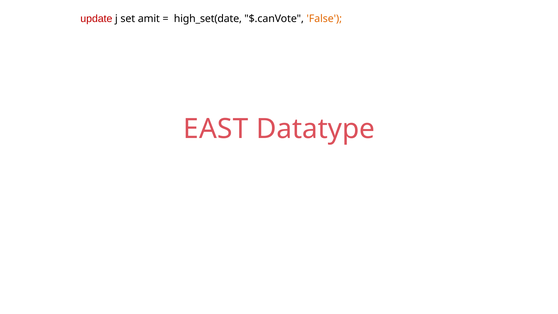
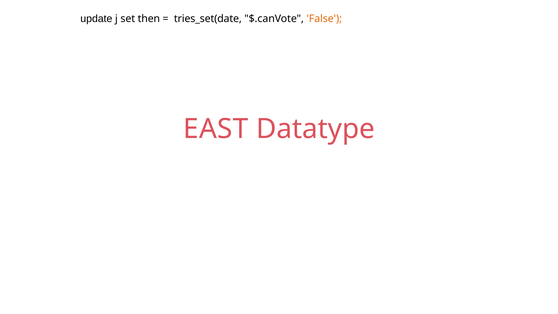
update colour: red -> black
amit: amit -> then
high_set(date: high_set(date -> tries_set(date
